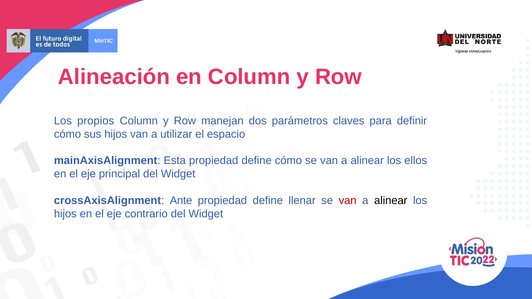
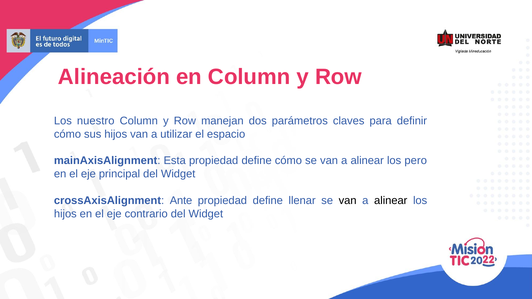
propios: propios -> nuestro
ellos: ellos -> pero
van at (348, 201) colour: red -> black
